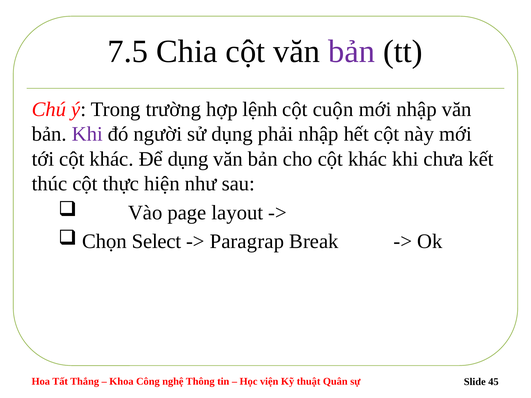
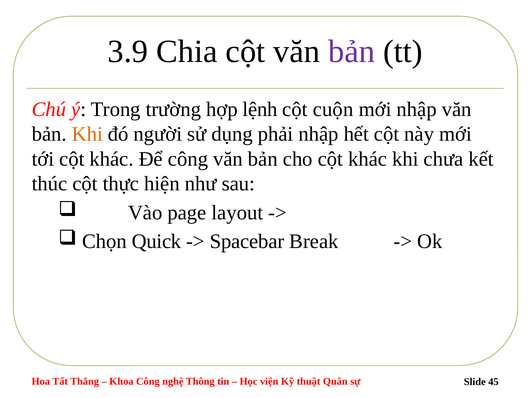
7.5: 7.5 -> 3.9
Khi at (87, 134) colour: purple -> orange
Để dụng: dụng -> công
Select: Select -> Quick
Paragrap: Paragrap -> Spacebar
